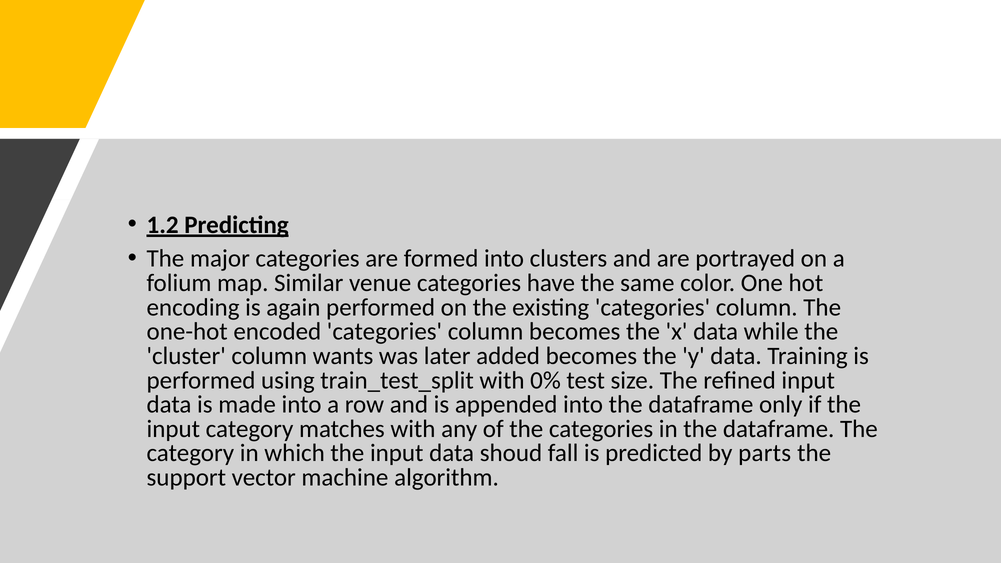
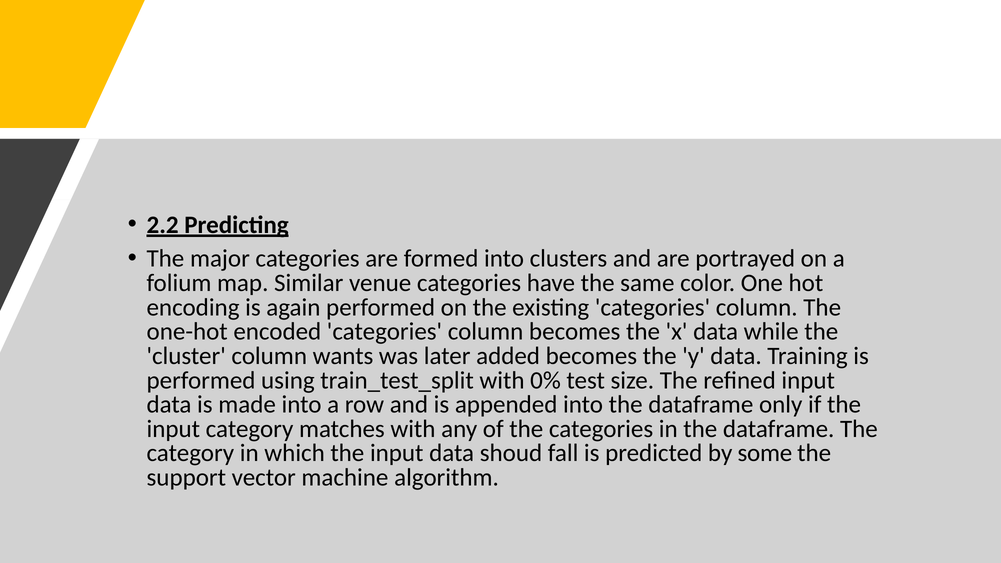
1.2: 1.2 -> 2.2
parts: parts -> some
